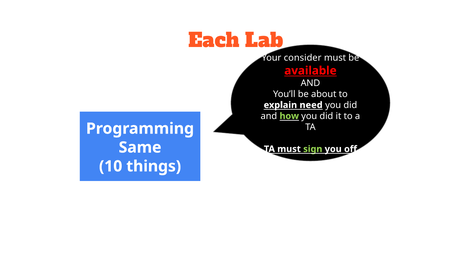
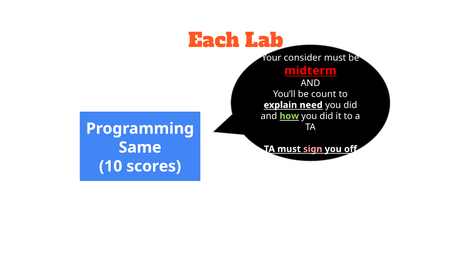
available: available -> midterm
about: about -> count
sign colour: light green -> pink
things: things -> scores
